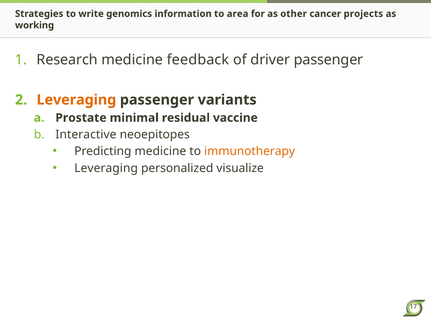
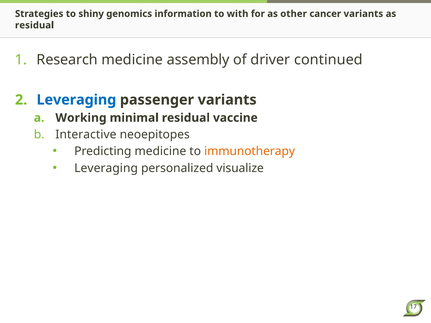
write: write -> shiny
area: area -> with
cancer projects: projects -> variants
working at (35, 25): working -> residual
feedback: feedback -> assembly
driver passenger: passenger -> continued
Leveraging at (76, 100) colour: orange -> blue
Prostate: Prostate -> Working
